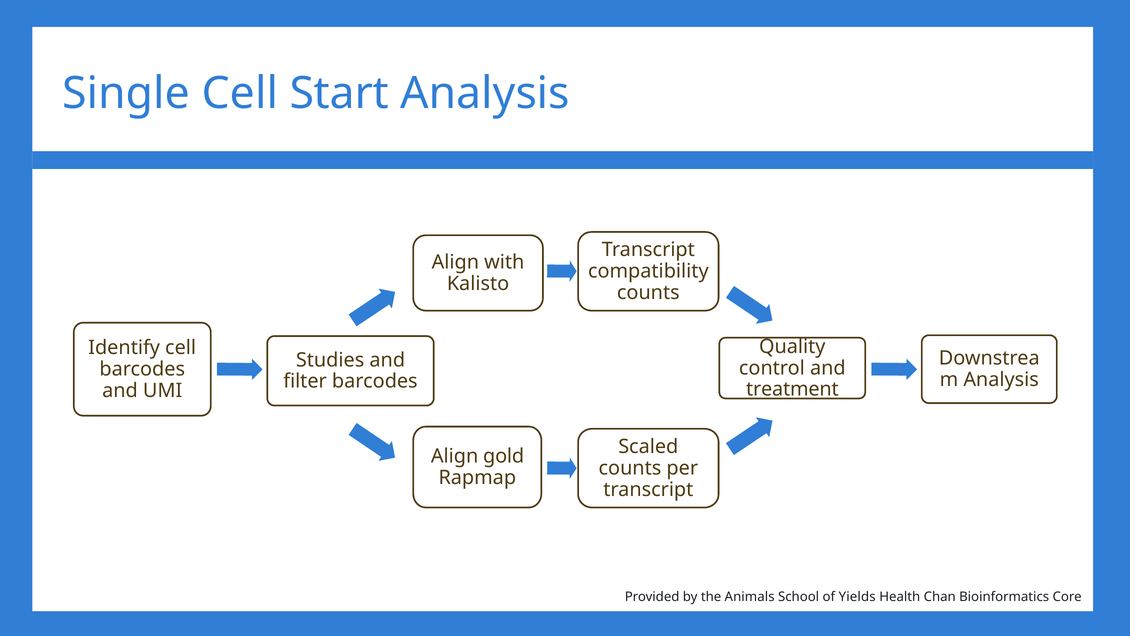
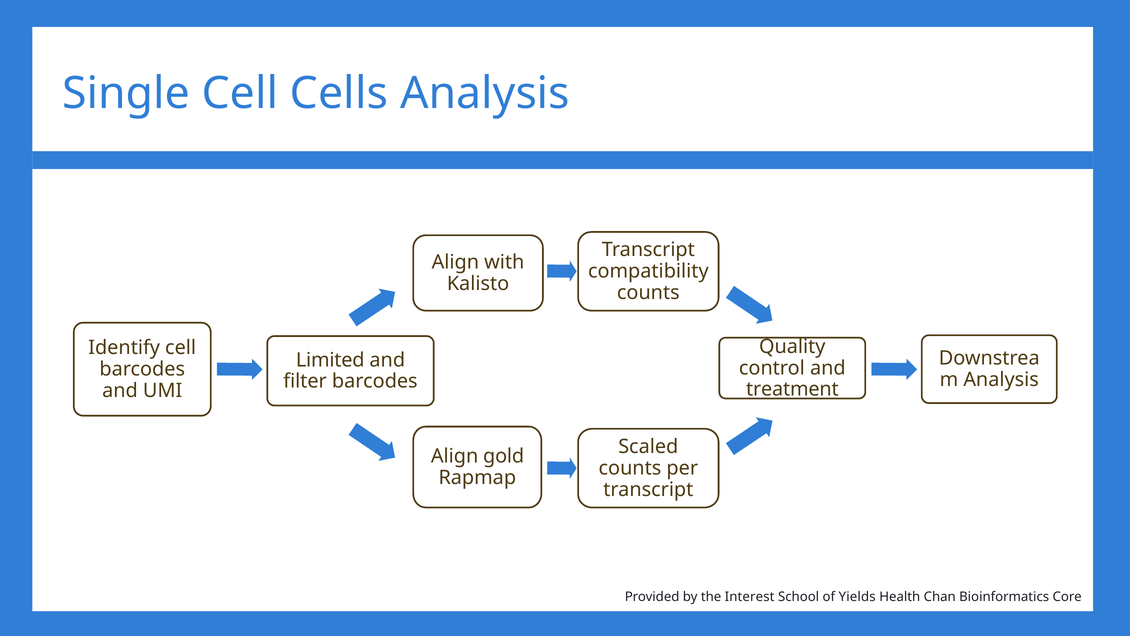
Start: Start -> Cells
Studies: Studies -> Limited
Animals: Animals -> Interest
